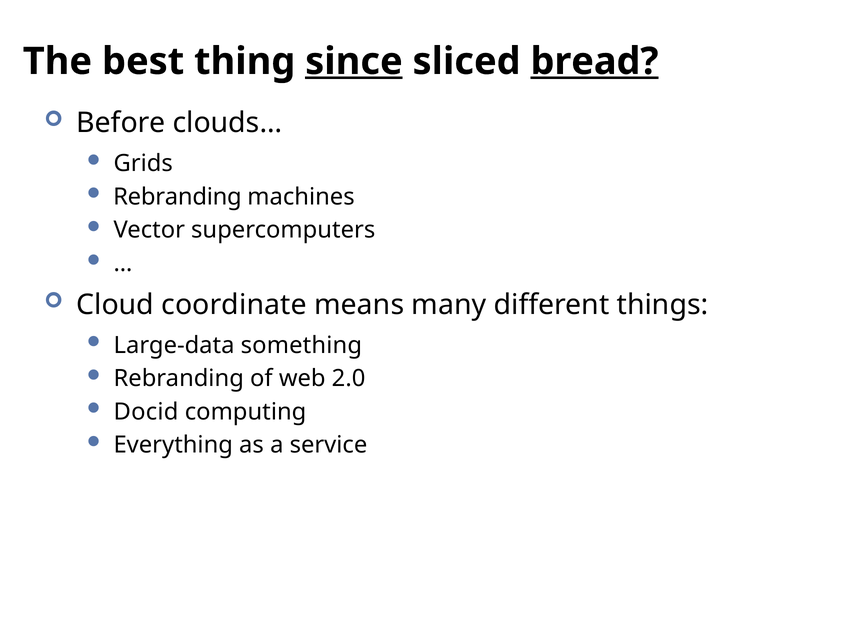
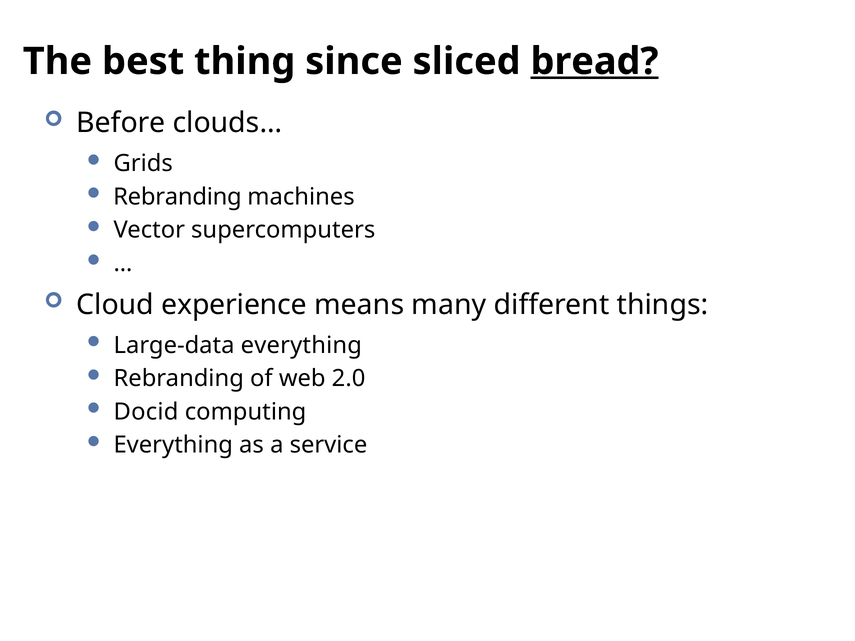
since underline: present -> none
coordinate: coordinate -> experience
Large-data something: something -> everything
